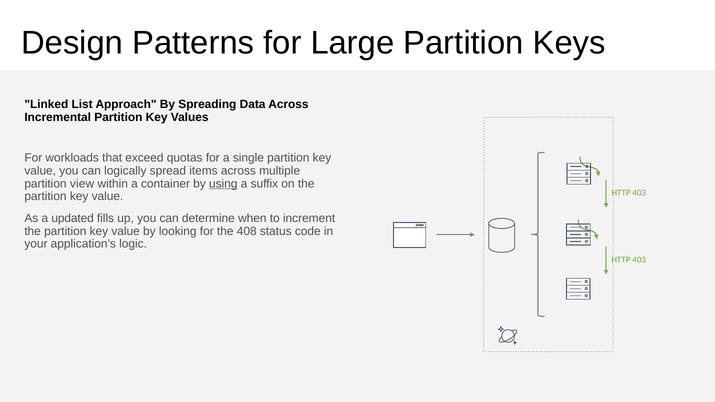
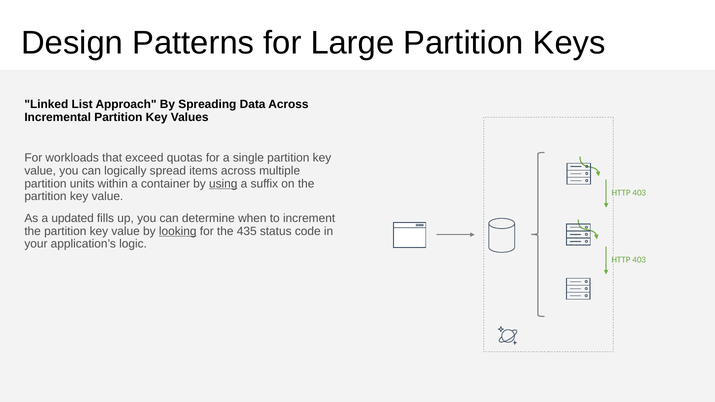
view: view -> units
looking underline: none -> present
408: 408 -> 435
